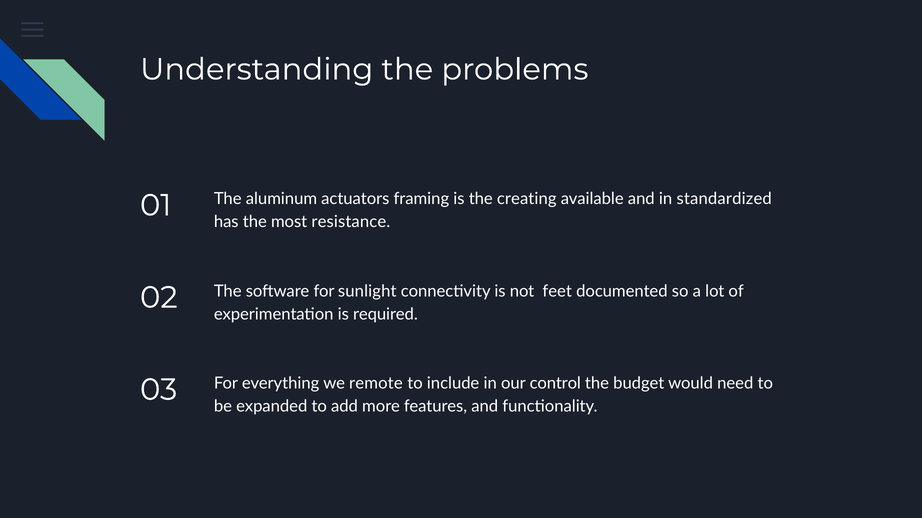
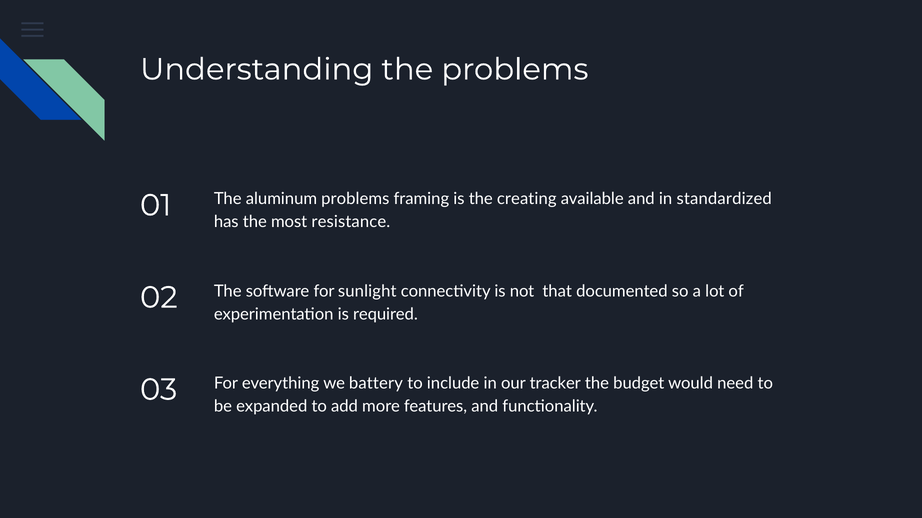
aluminum actuators: actuators -> problems
feet: feet -> that
remote: remote -> battery
control: control -> tracker
